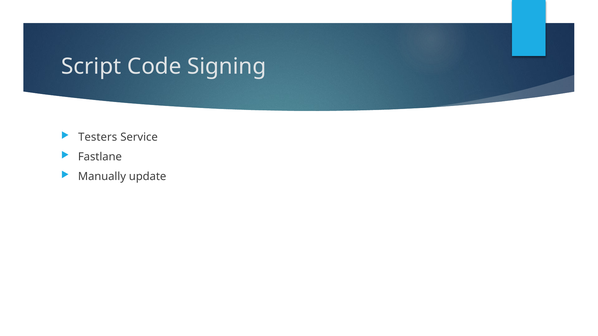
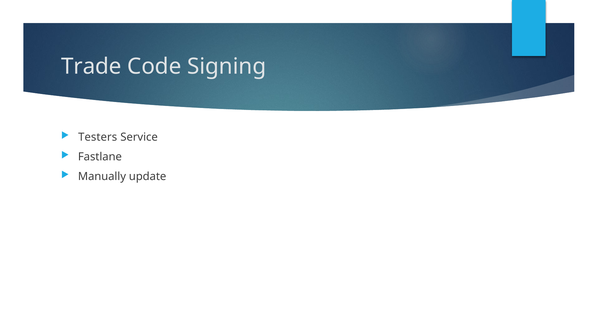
Script: Script -> Trade
